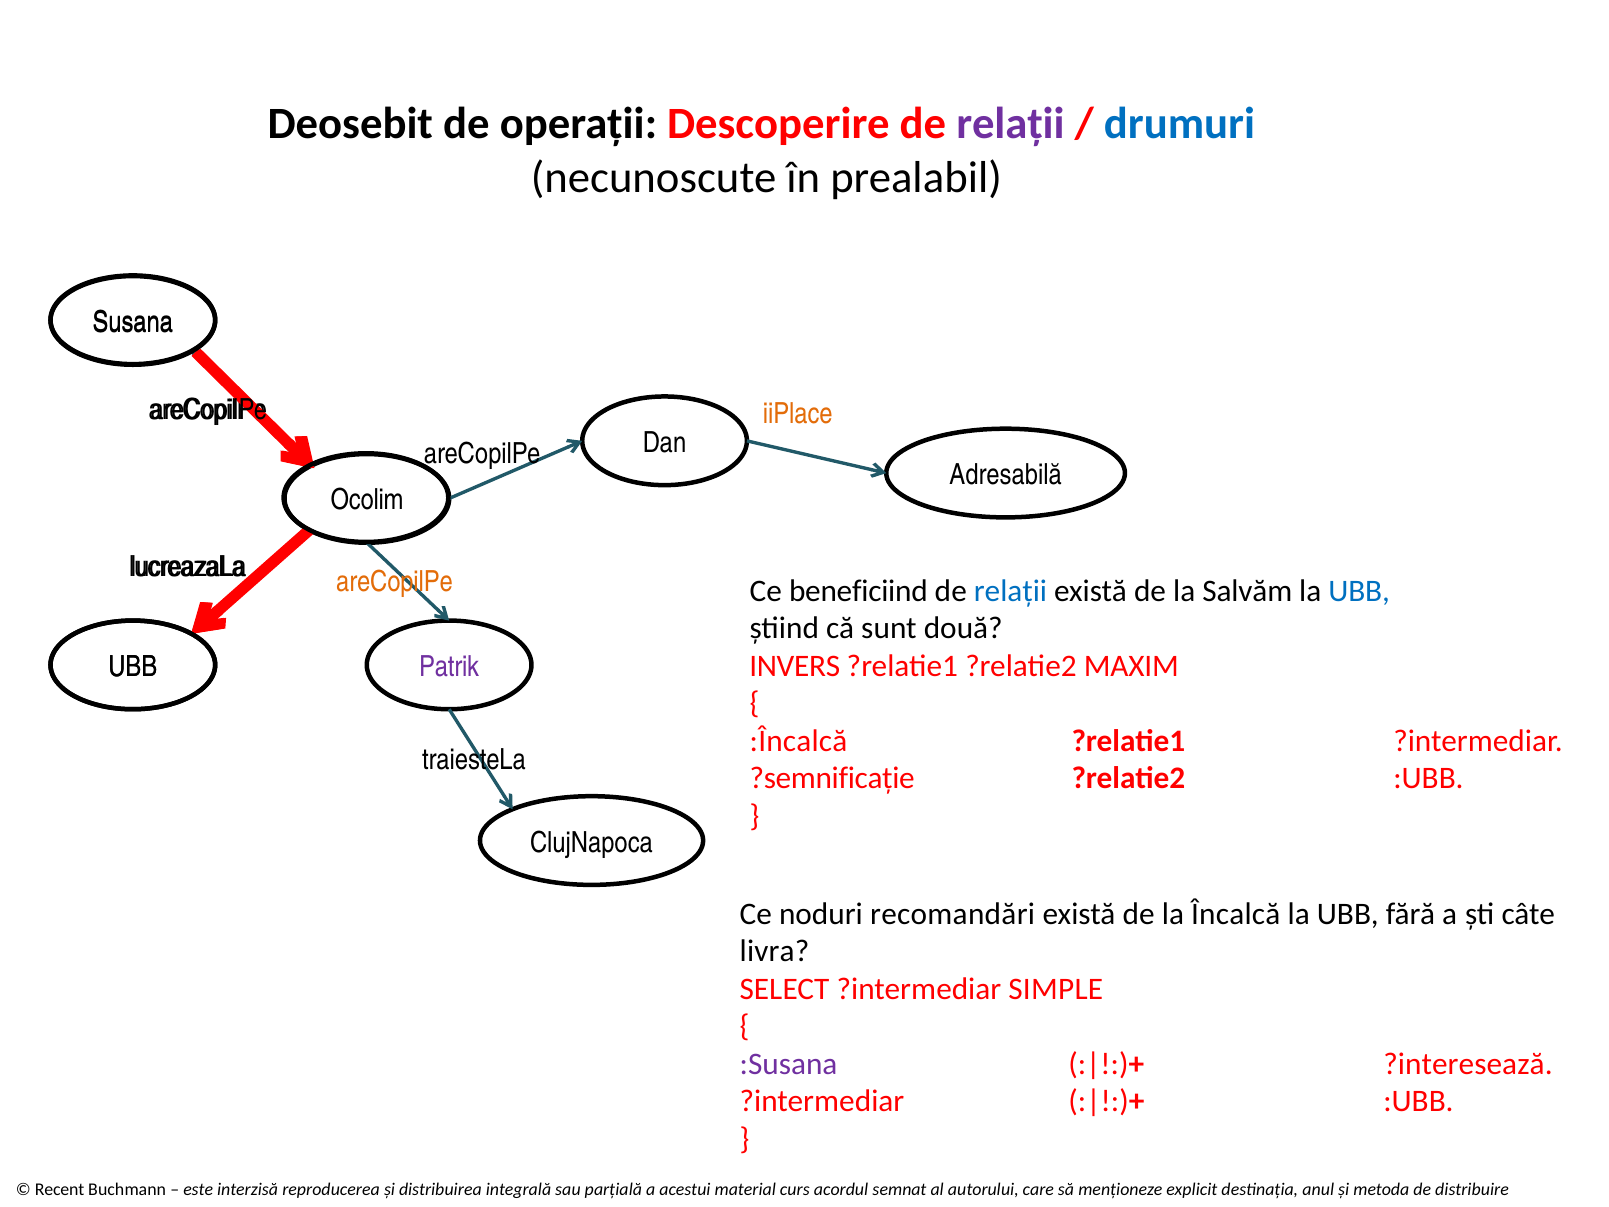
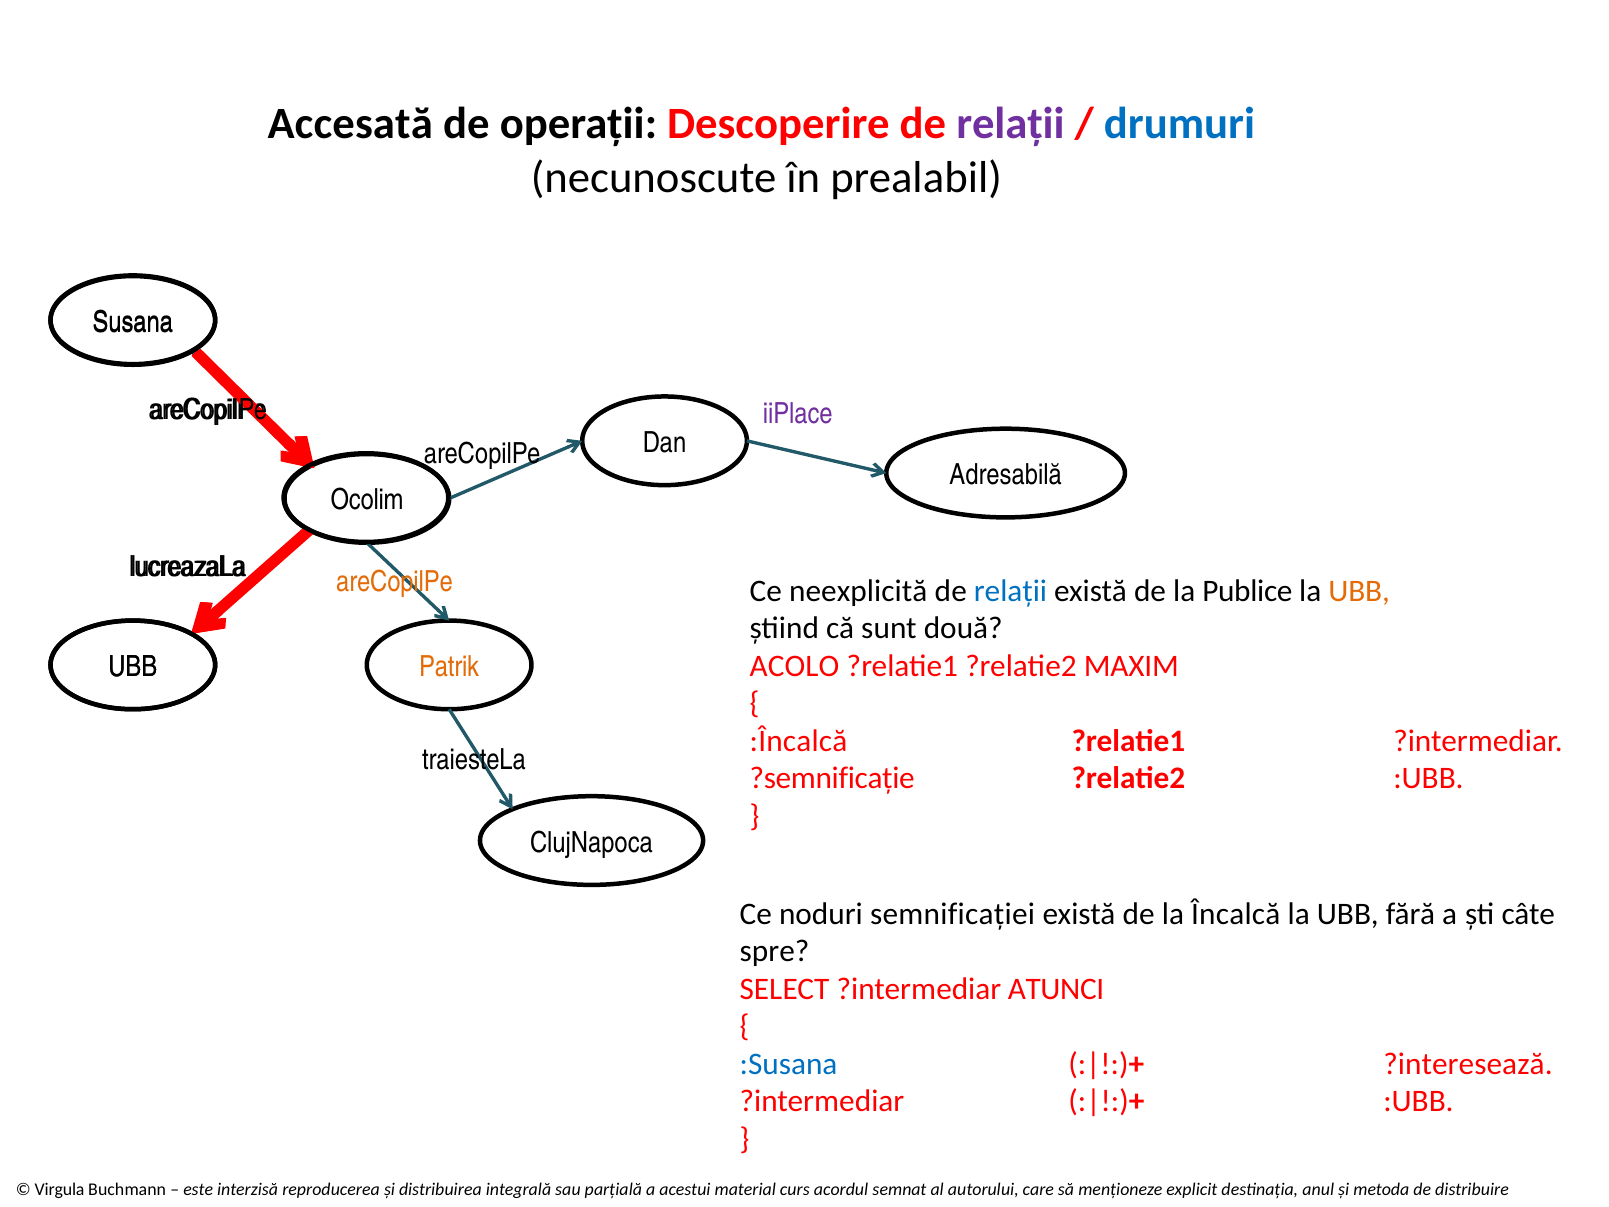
Deosebit: Deosebit -> Accesată
iiPlace colour: orange -> purple
beneficiind: beneficiind -> neexplicită
Salvăm: Salvăm -> Publice
UBB at (1359, 591) colour: blue -> orange
INVERS: INVERS -> ACOLO
Patrik colour: purple -> orange
recomandări: recomandări -> semnificației
livra: livra -> spre
SIMPLE: SIMPLE -> ATUNCI
:Susana colour: purple -> blue
Recent: Recent -> Virgula
